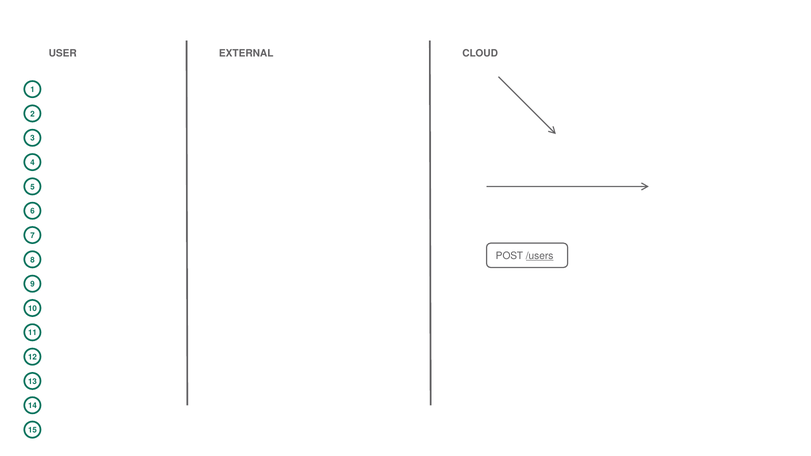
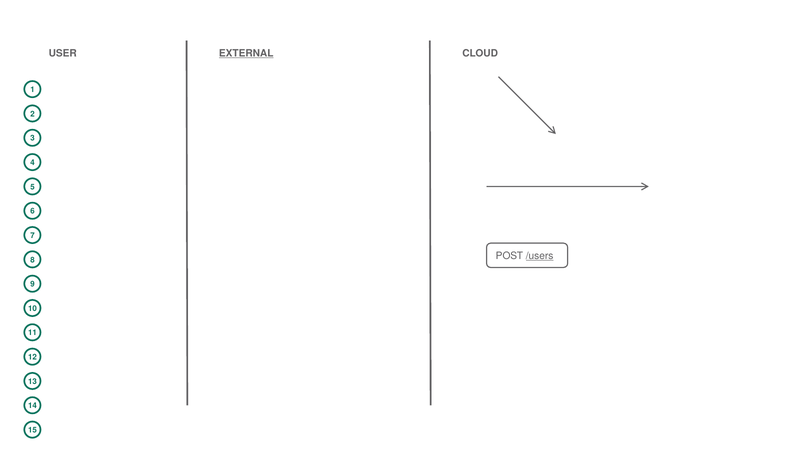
EXTERNAL underline: none -> present
